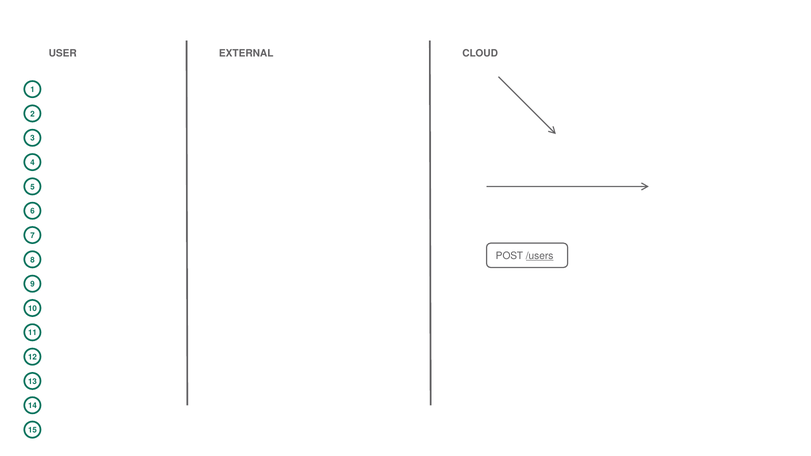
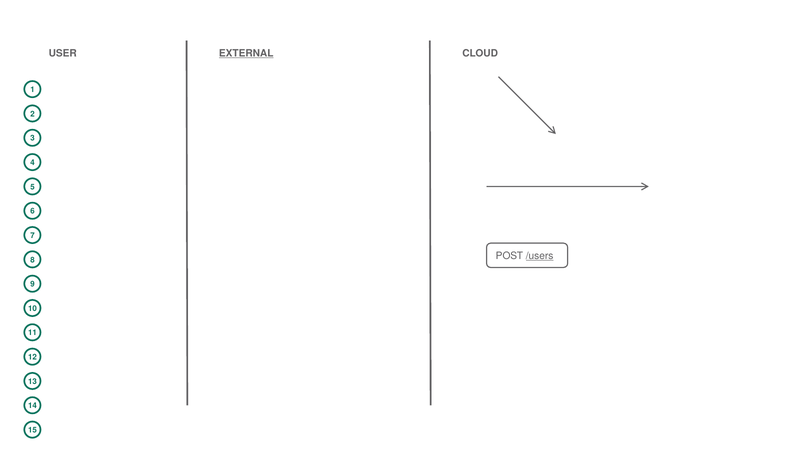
EXTERNAL underline: none -> present
